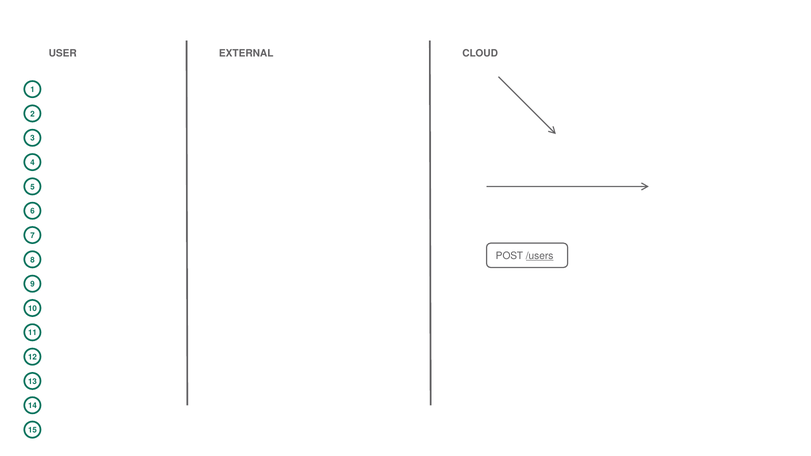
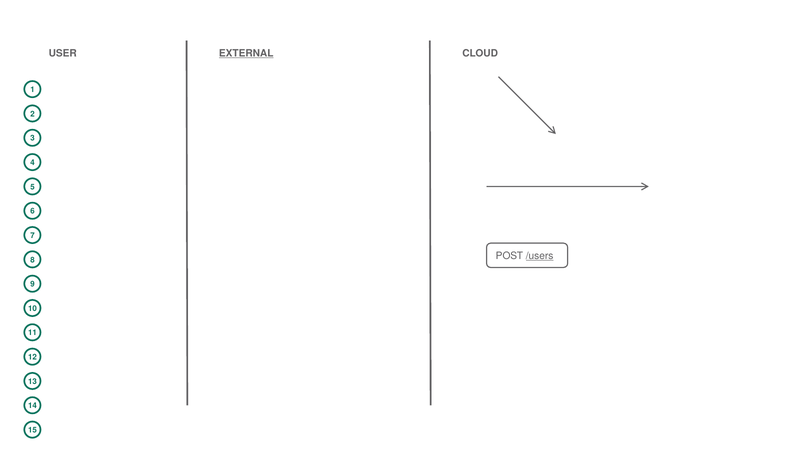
EXTERNAL underline: none -> present
